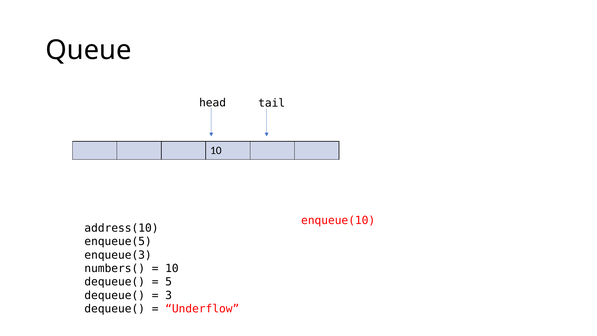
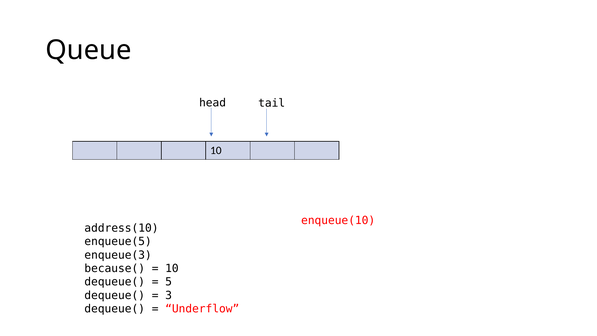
numbers(: numbers( -> because(
